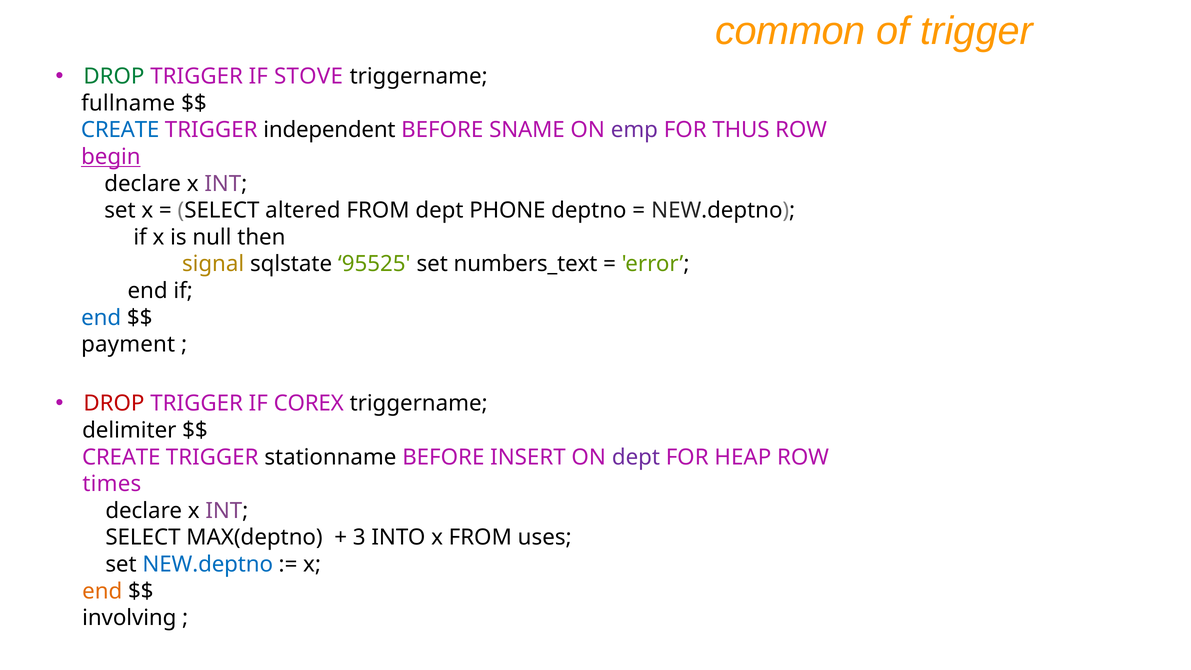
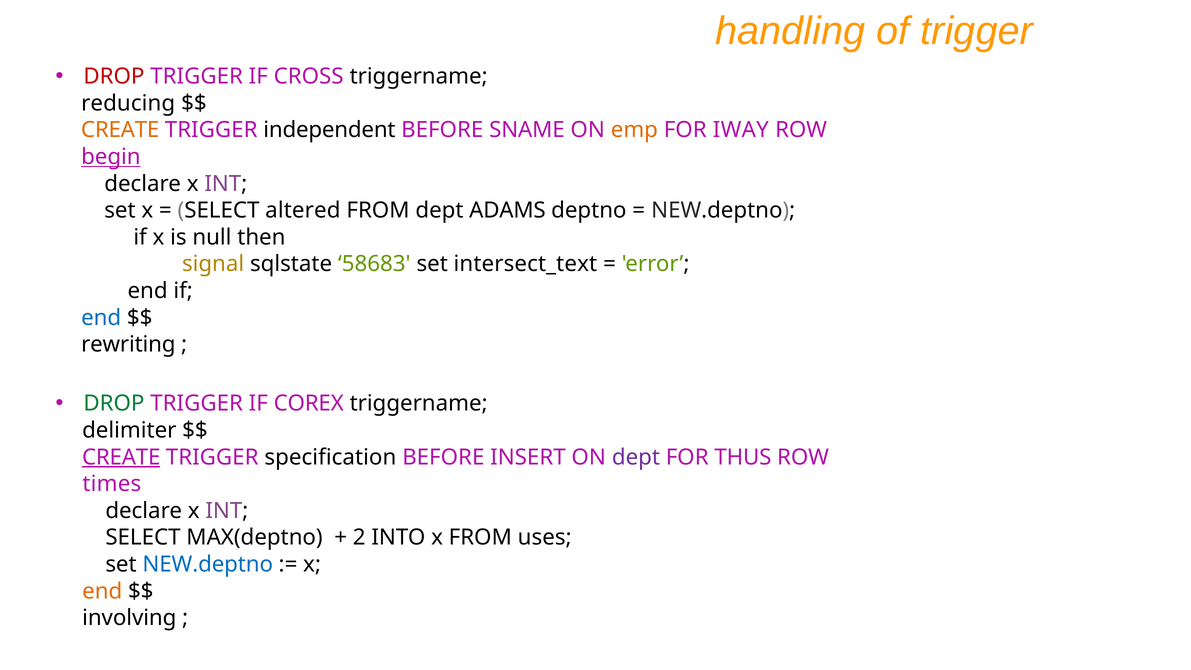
common: common -> handling
DROP at (114, 76) colour: green -> red
STOVE: STOVE -> CROSS
fullname: fullname -> reducing
CREATE at (120, 130) colour: blue -> orange
emp colour: purple -> orange
THUS: THUS -> IWAY
PHONE: PHONE -> ADAMS
95525: 95525 -> 58683
numbers_text: numbers_text -> intersect_text
payment: payment -> rewriting
DROP at (114, 404) colour: red -> green
CREATE at (121, 457) underline: none -> present
stationname: stationname -> specification
HEAP: HEAP -> THUS
3: 3 -> 2
